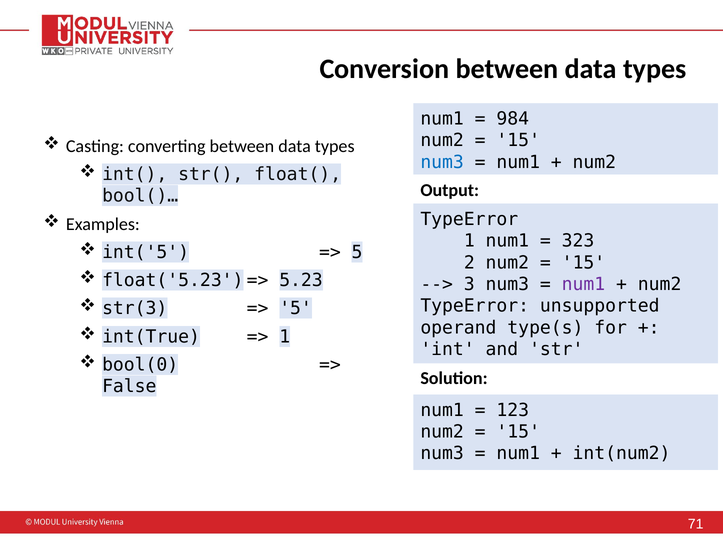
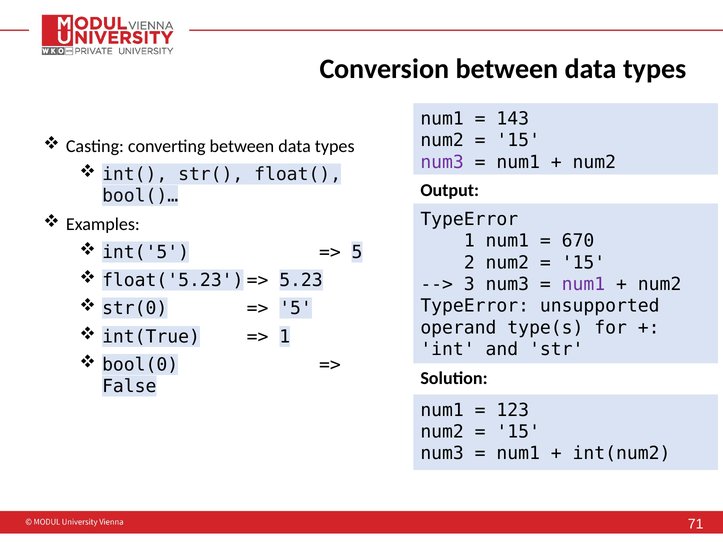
984: 984 -> 143
num3 at (442, 162) colour: blue -> purple
323: 323 -> 670
str(3: str(3 -> str(0
